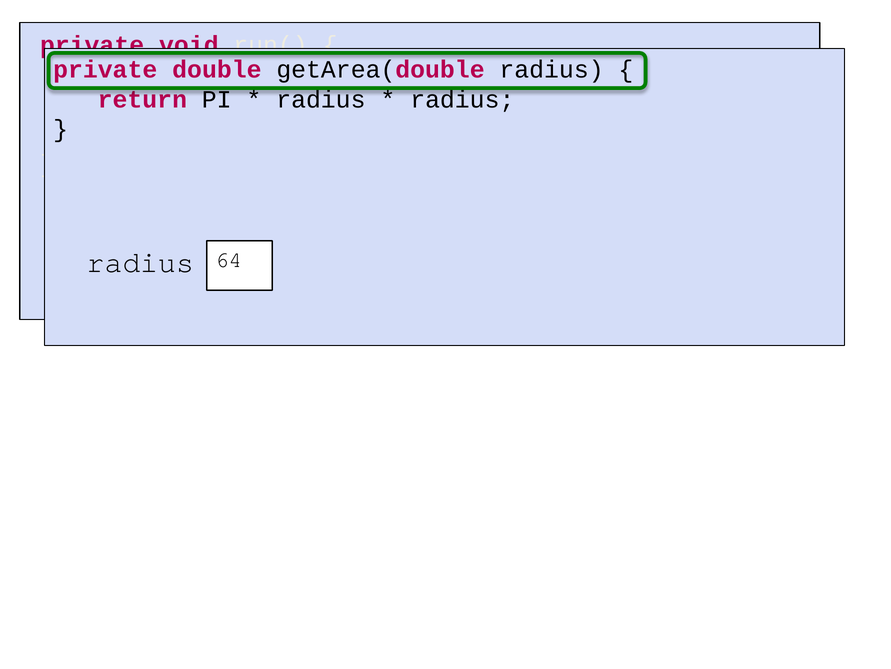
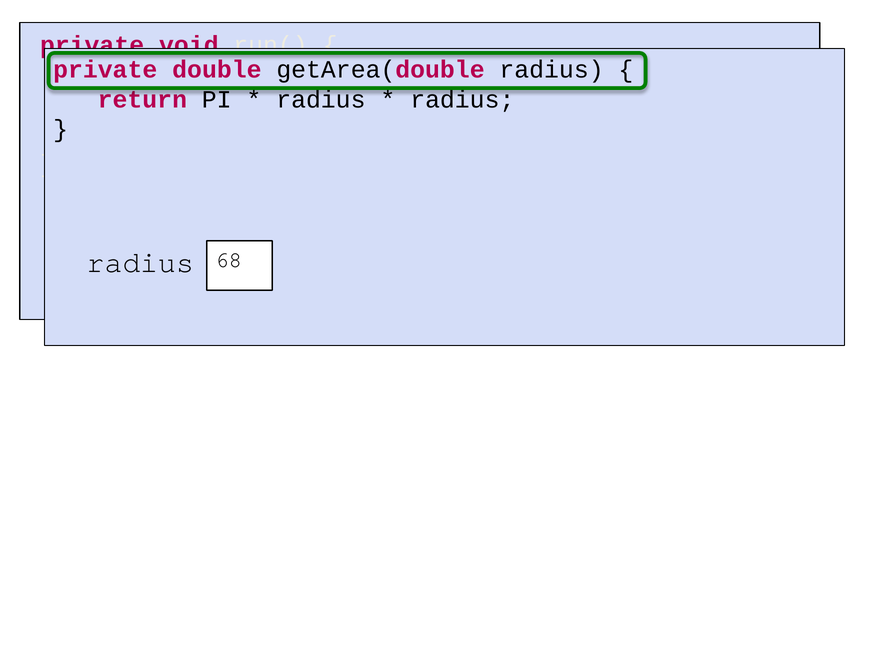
64: 64 -> 68
